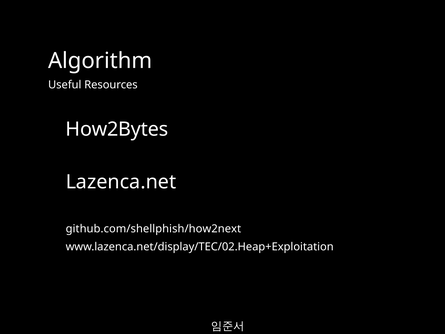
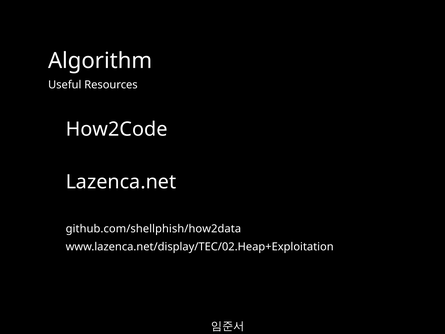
How2Bytes: How2Bytes -> How2Code
github.com/shellphish/how2next: github.com/shellphish/how2next -> github.com/shellphish/how2data
